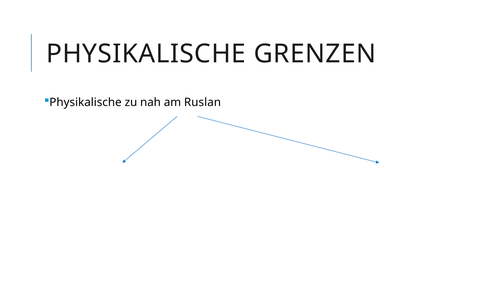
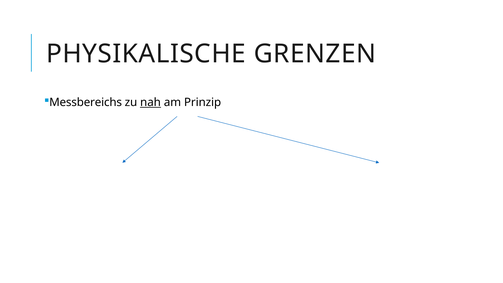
Physikalische at (86, 102): Physikalische -> Messbereichs
nah underline: none -> present
Ruslan: Ruslan -> Prinzip
